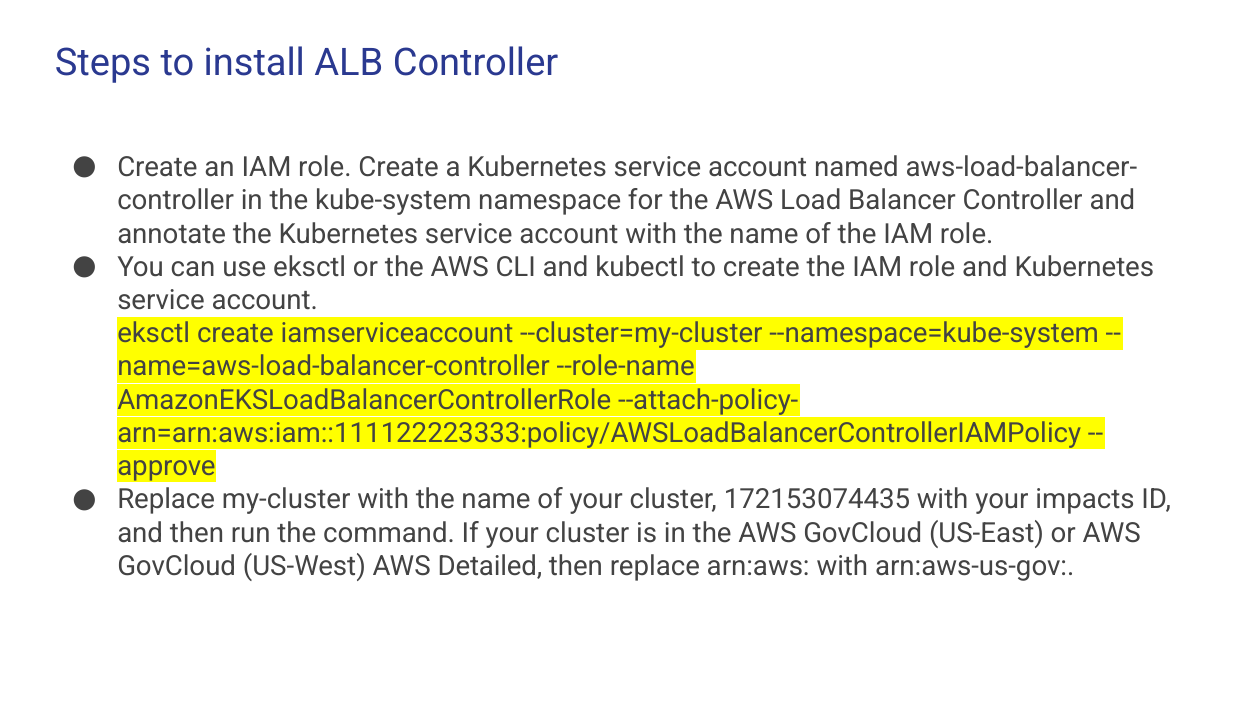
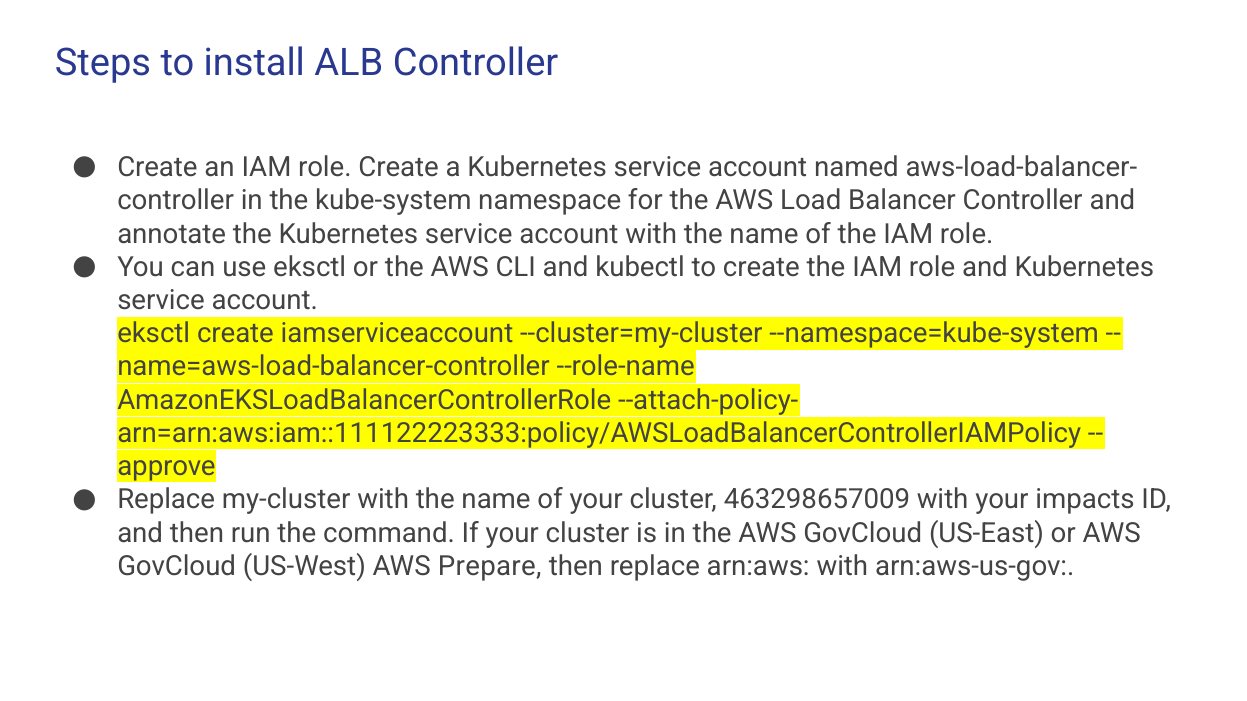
172153074435: 172153074435 -> 463298657009
Detailed: Detailed -> Prepare
